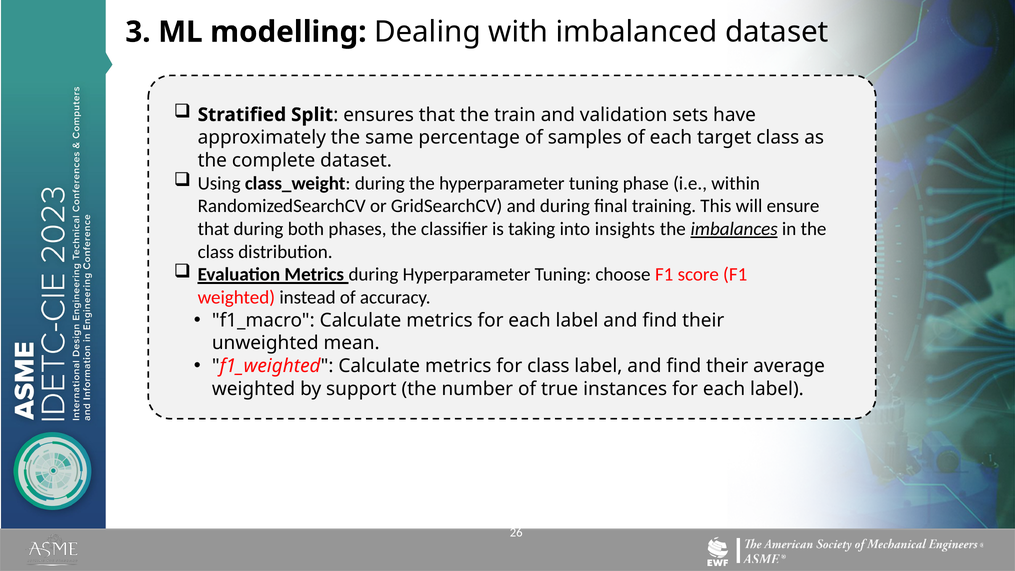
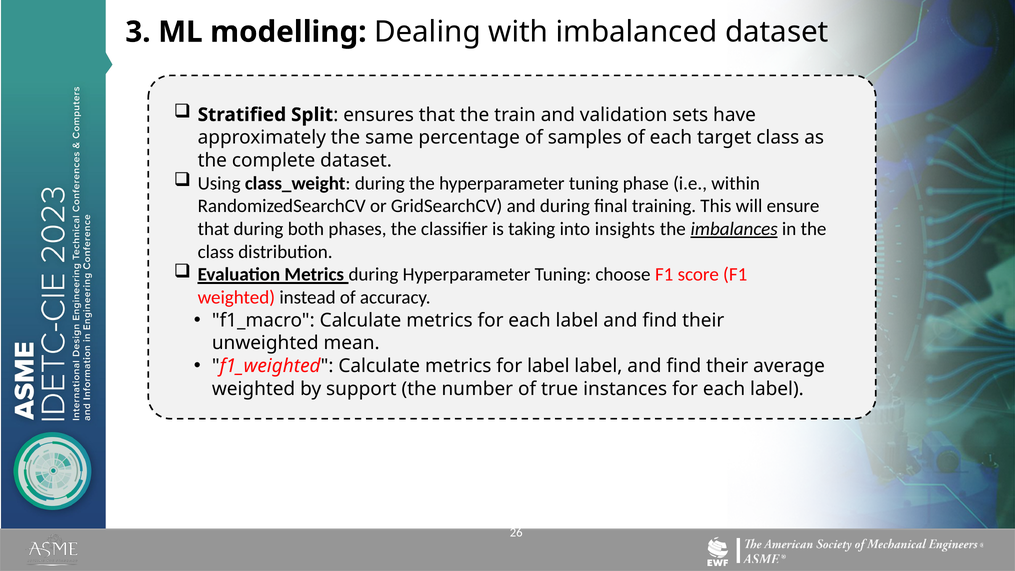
for class: class -> label
